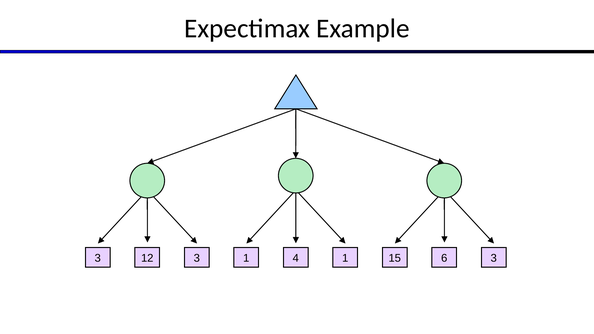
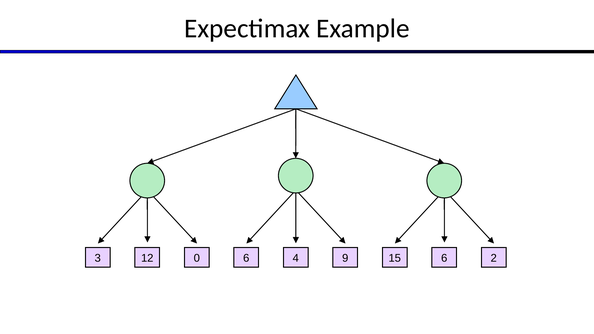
12 3: 3 -> 0
3 1: 1 -> 6
4 1: 1 -> 9
6 3: 3 -> 2
